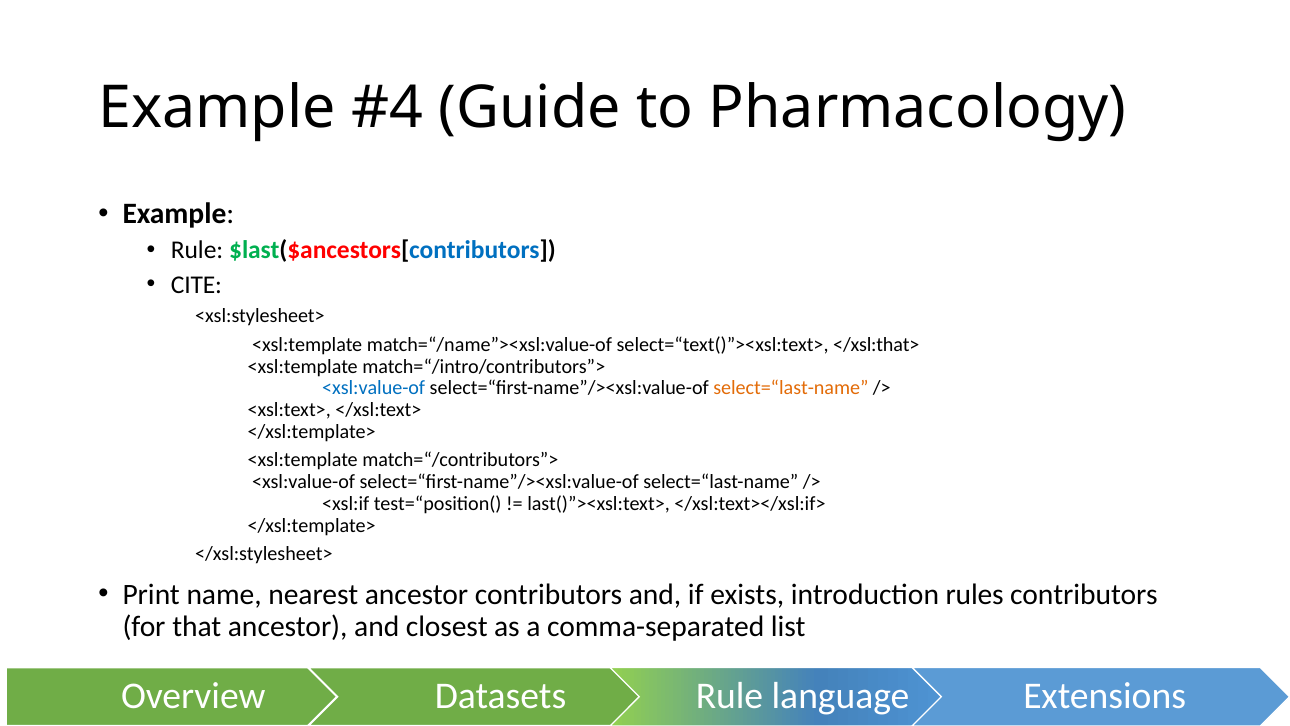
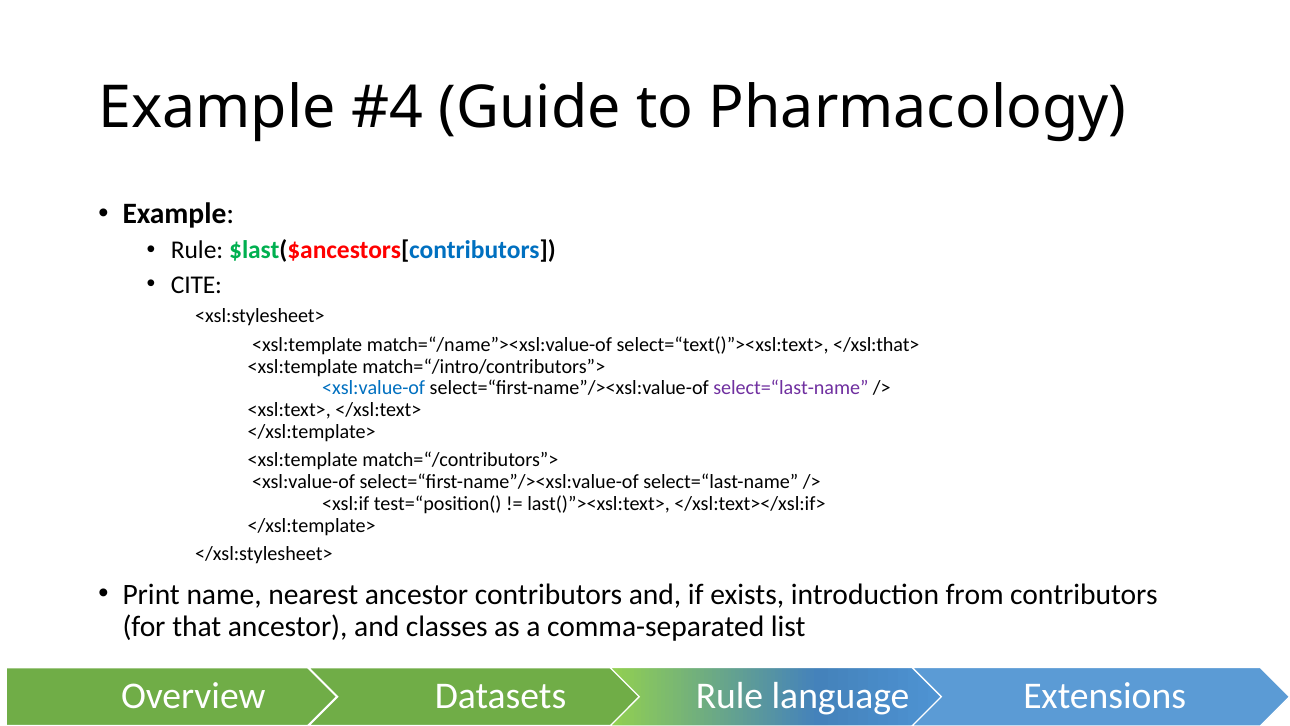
select=“last-name at (791, 388) colour: orange -> purple
rules: rules -> from
closest: closest -> classes
